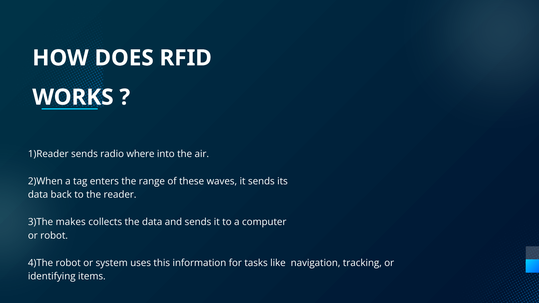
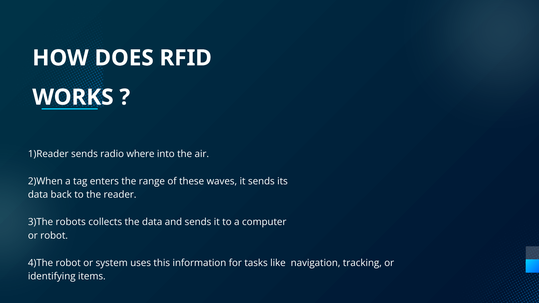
makes: makes -> robots
